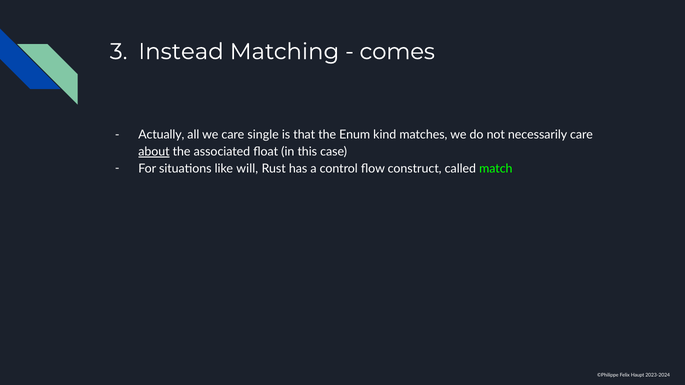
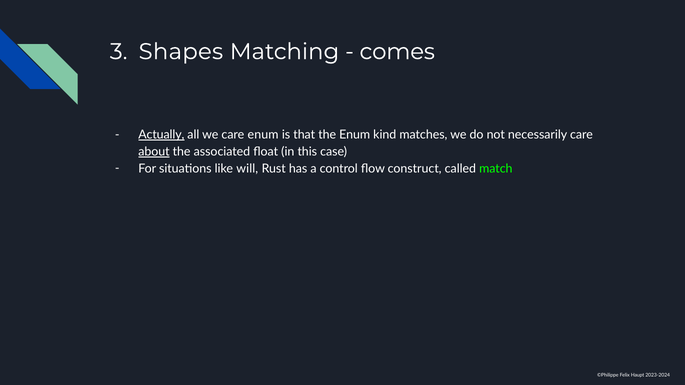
Instead: Instead -> Shapes
Actually underline: none -> present
care single: single -> enum
